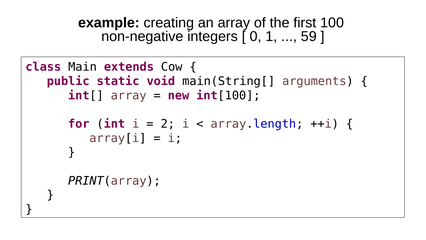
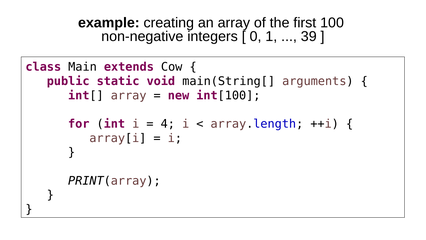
59: 59 -> 39
2: 2 -> 4
